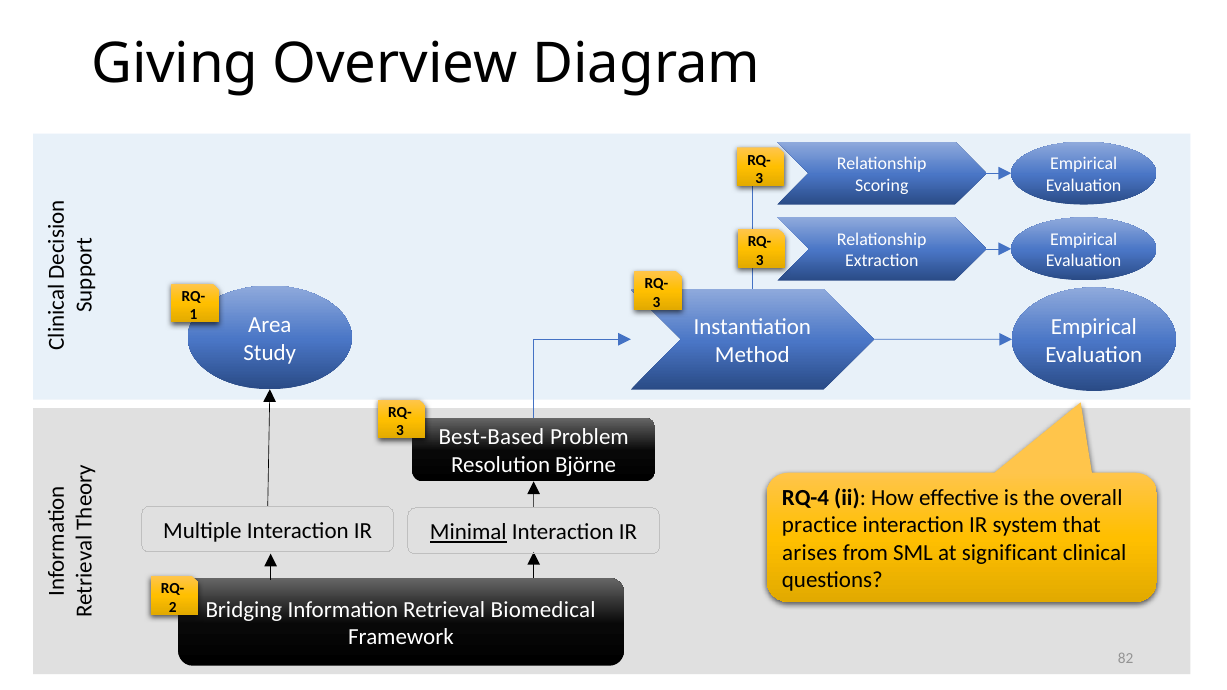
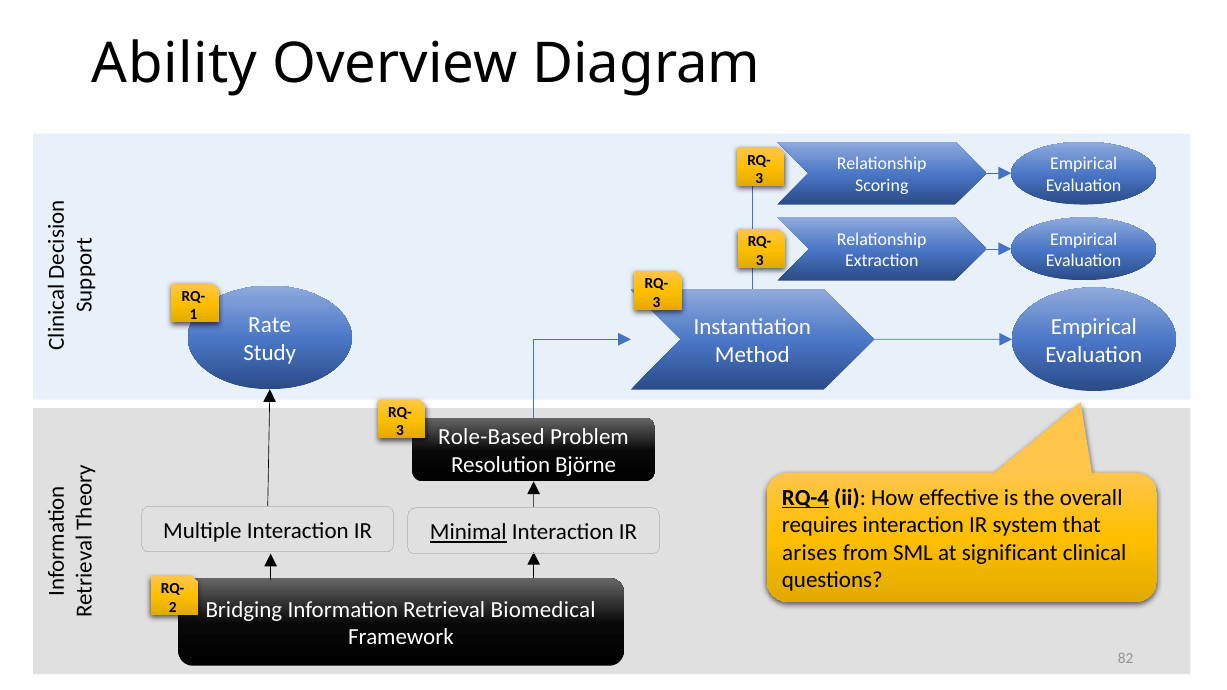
Giving: Giving -> Ability
Area: Area -> Rate
Best-Based: Best-Based -> Role-Based
RQ-4 underline: none -> present
practice: practice -> requires
